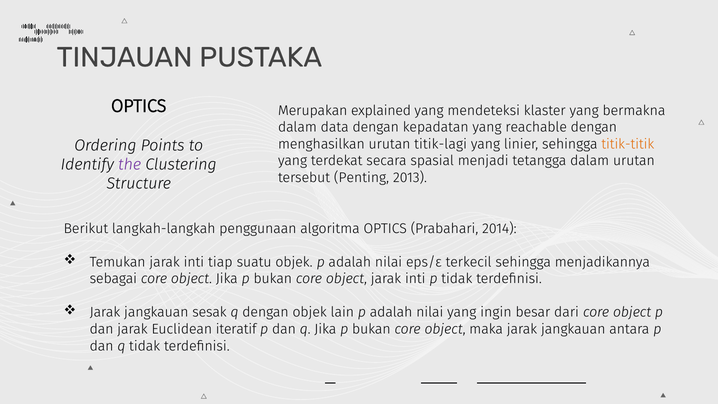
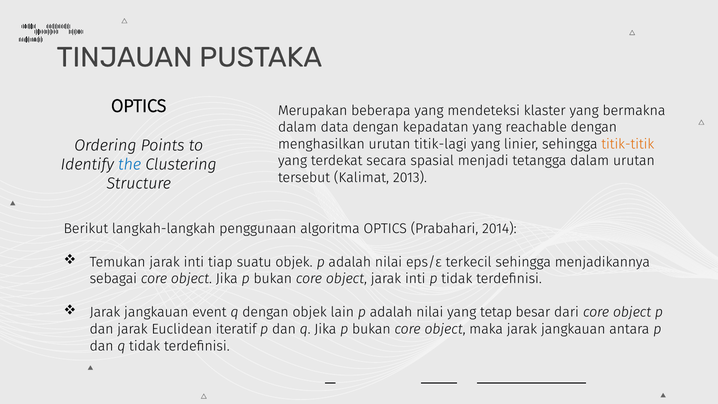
explained: explained -> beberapa
the colour: purple -> blue
Penting: Penting -> Kalimat
sesak: sesak -> event
ingin: ingin -> tetap
